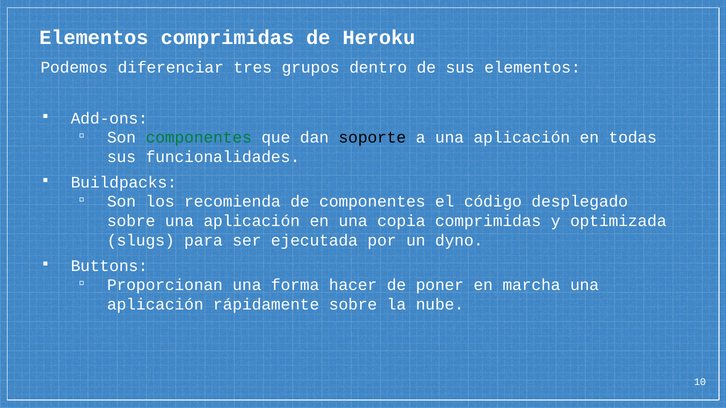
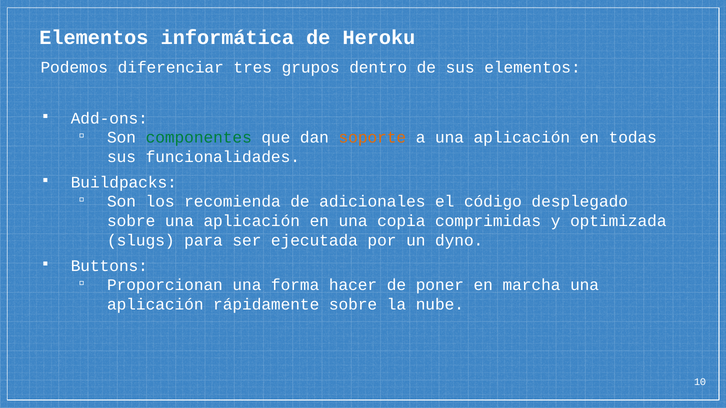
Elementos comprimidas: comprimidas -> informática
soporte colour: black -> orange
de componentes: componentes -> adicionales
